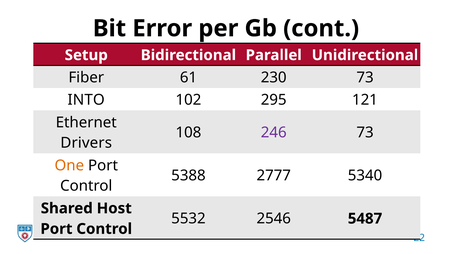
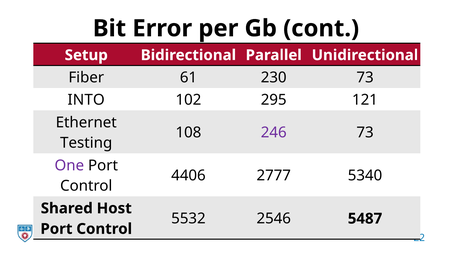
Drivers: Drivers -> Testing
One colour: orange -> purple
5388: 5388 -> 4406
